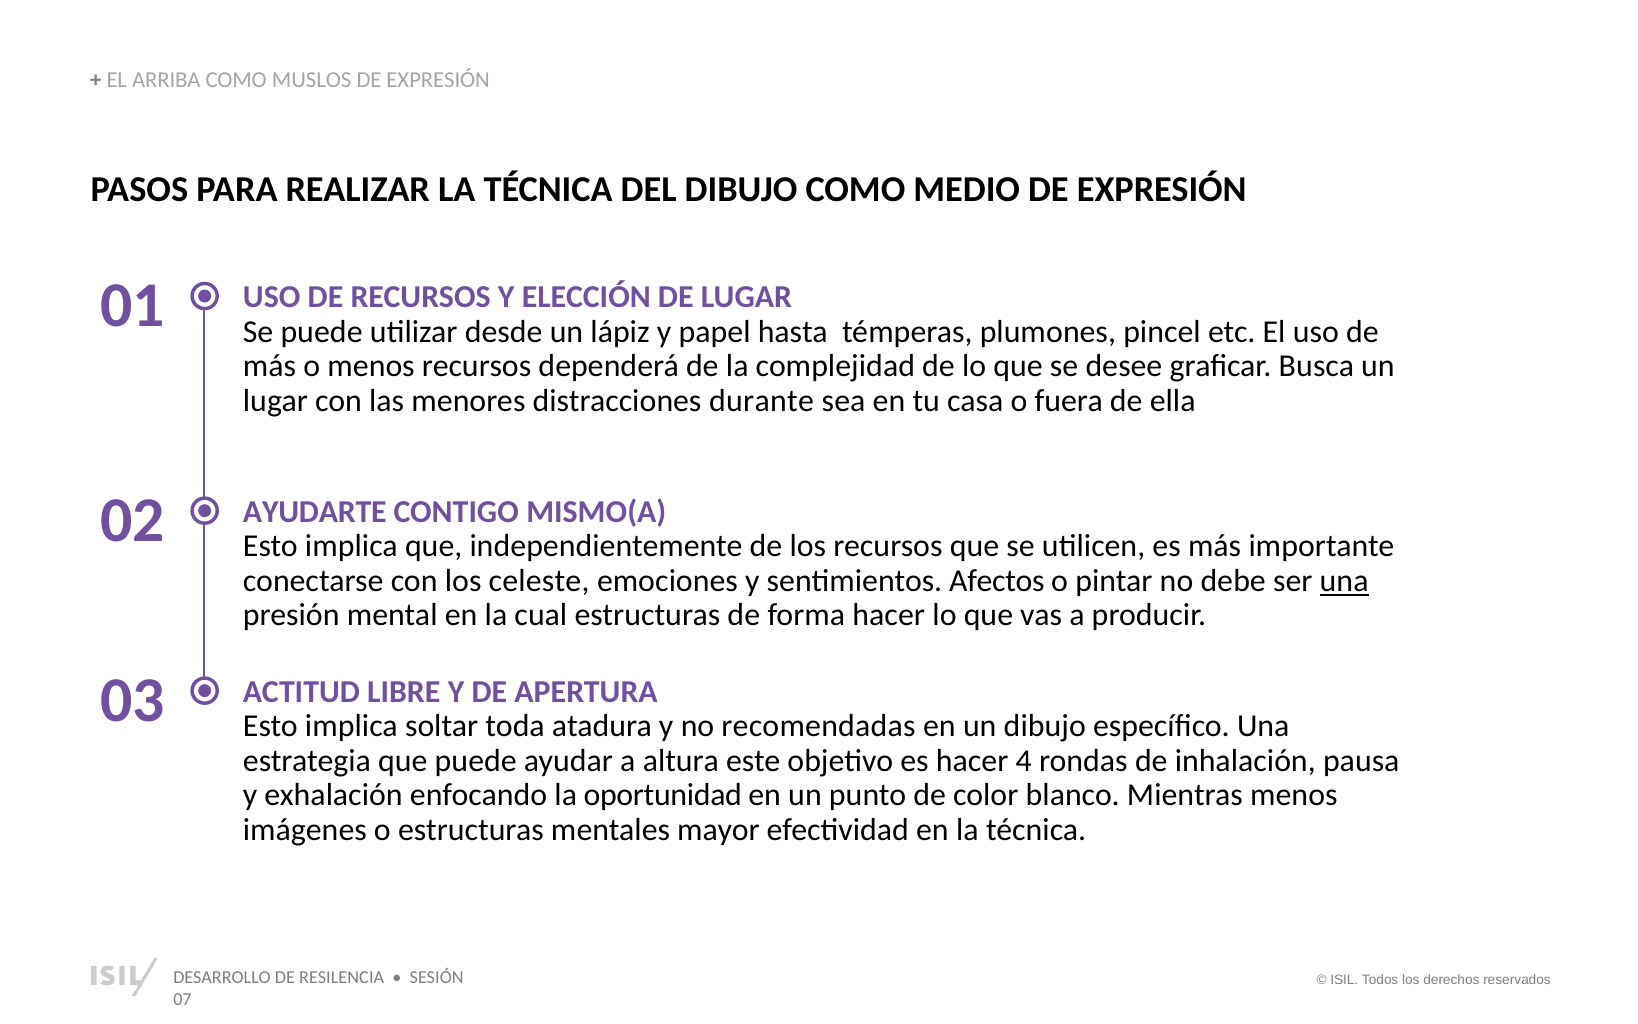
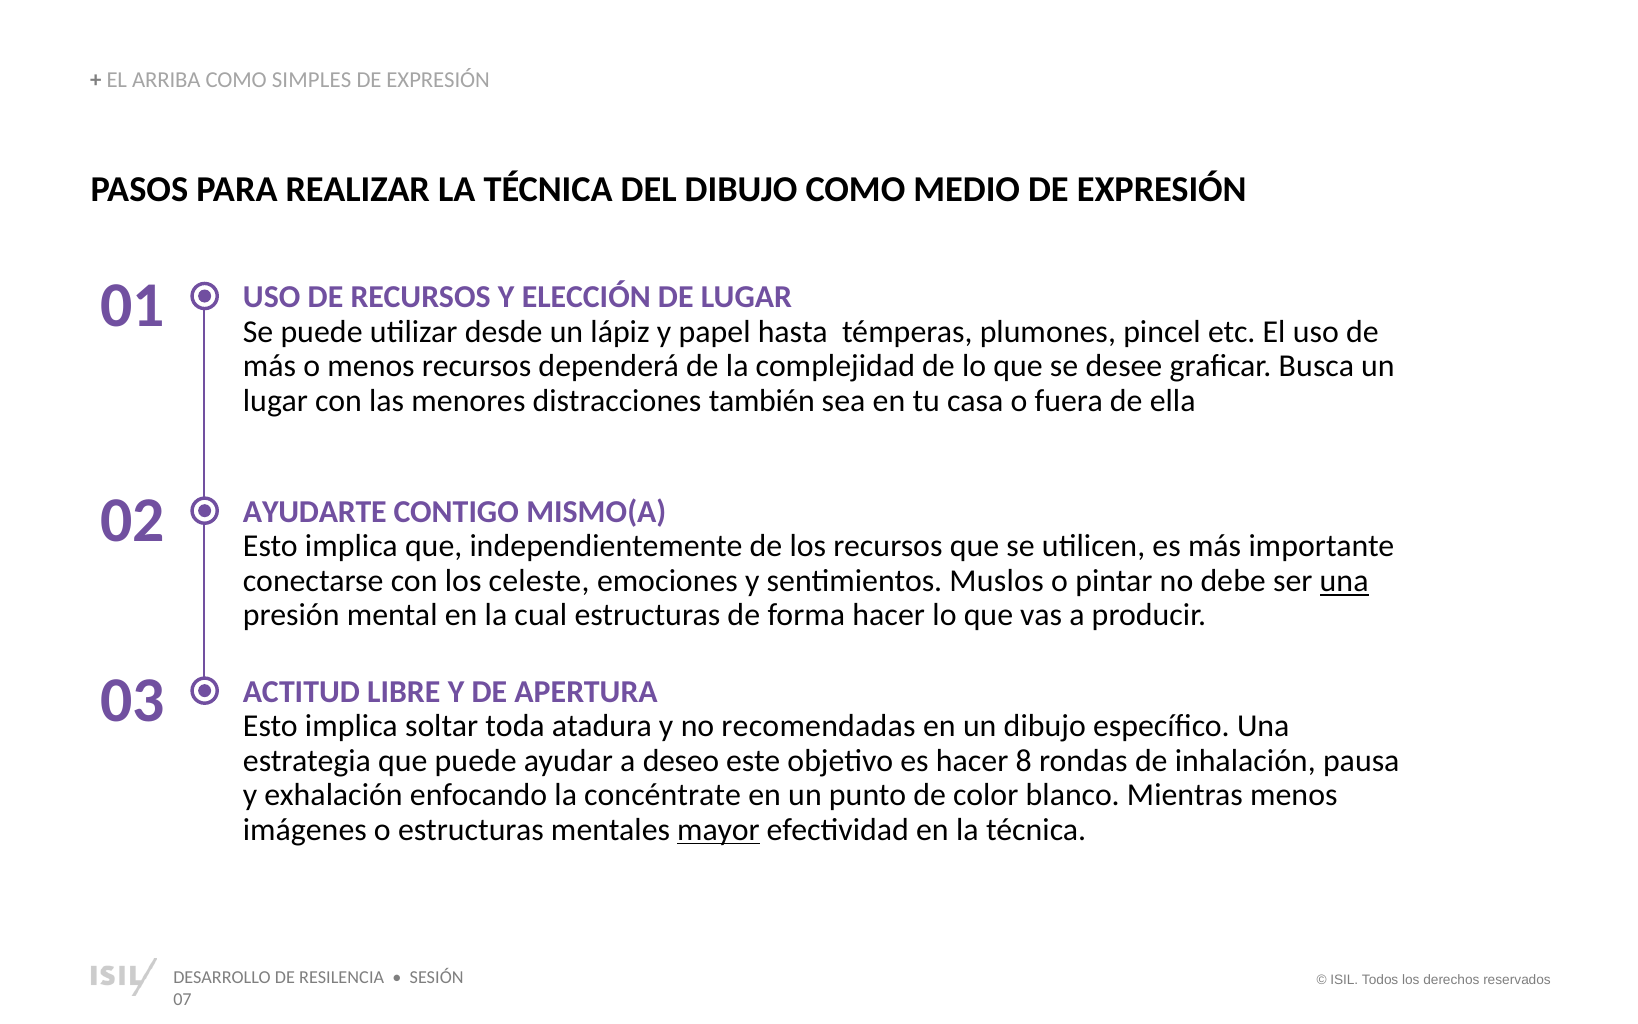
MUSLOS: MUSLOS -> SIMPLES
durante: durante -> también
Afectos: Afectos -> Muslos
altura: altura -> deseo
4: 4 -> 8
oportunidad: oportunidad -> concéntrate
mayor underline: none -> present
